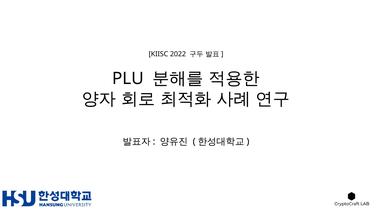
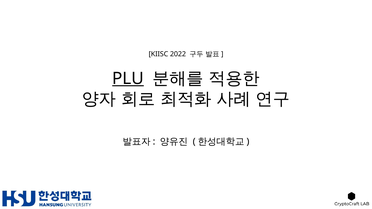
PLU underline: none -> present
